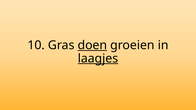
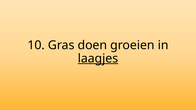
doen underline: present -> none
